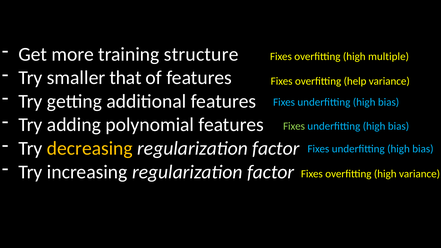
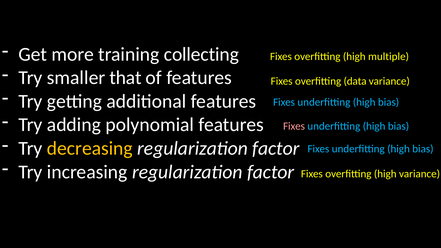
structure: structure -> collecting
help: help -> data
Fixes at (294, 126) colour: light green -> pink
